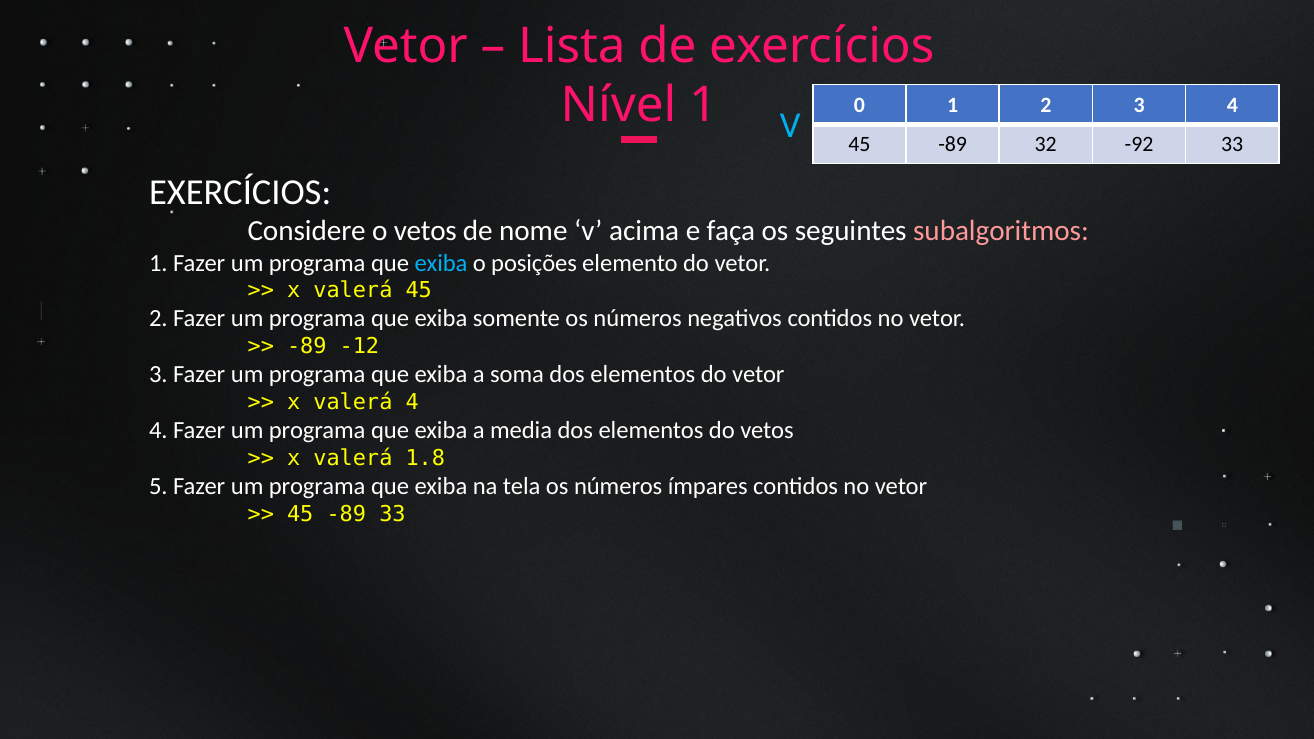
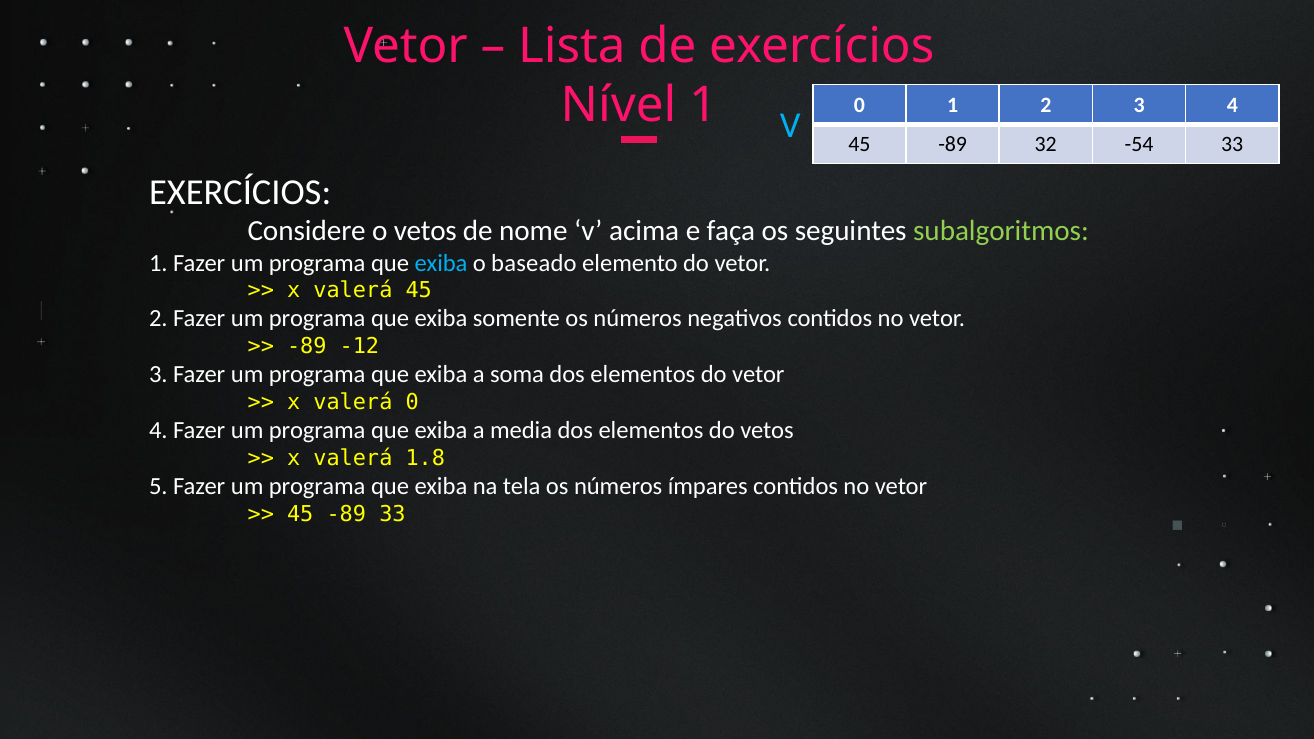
-92: -92 -> -54
subalgoritmos colour: pink -> light green
posições: posições -> baseado
valerá 4: 4 -> 0
